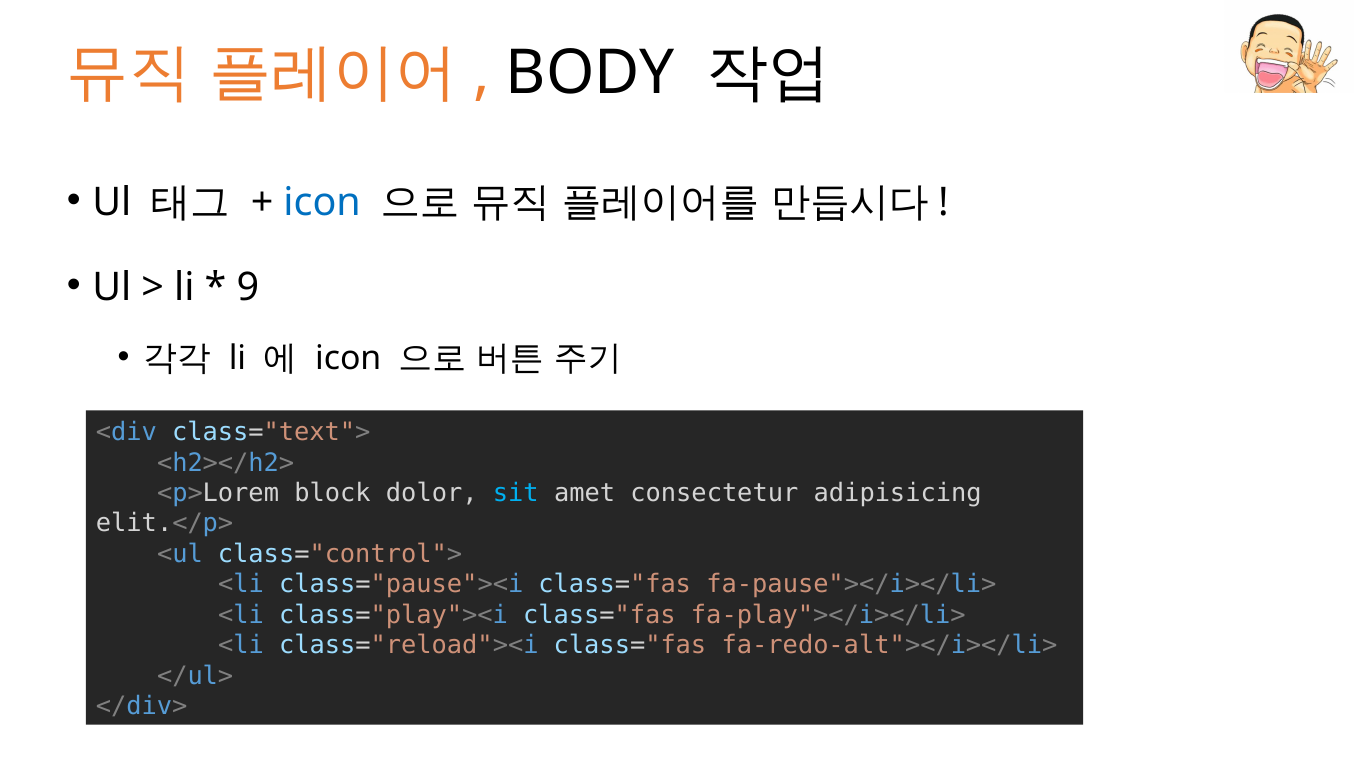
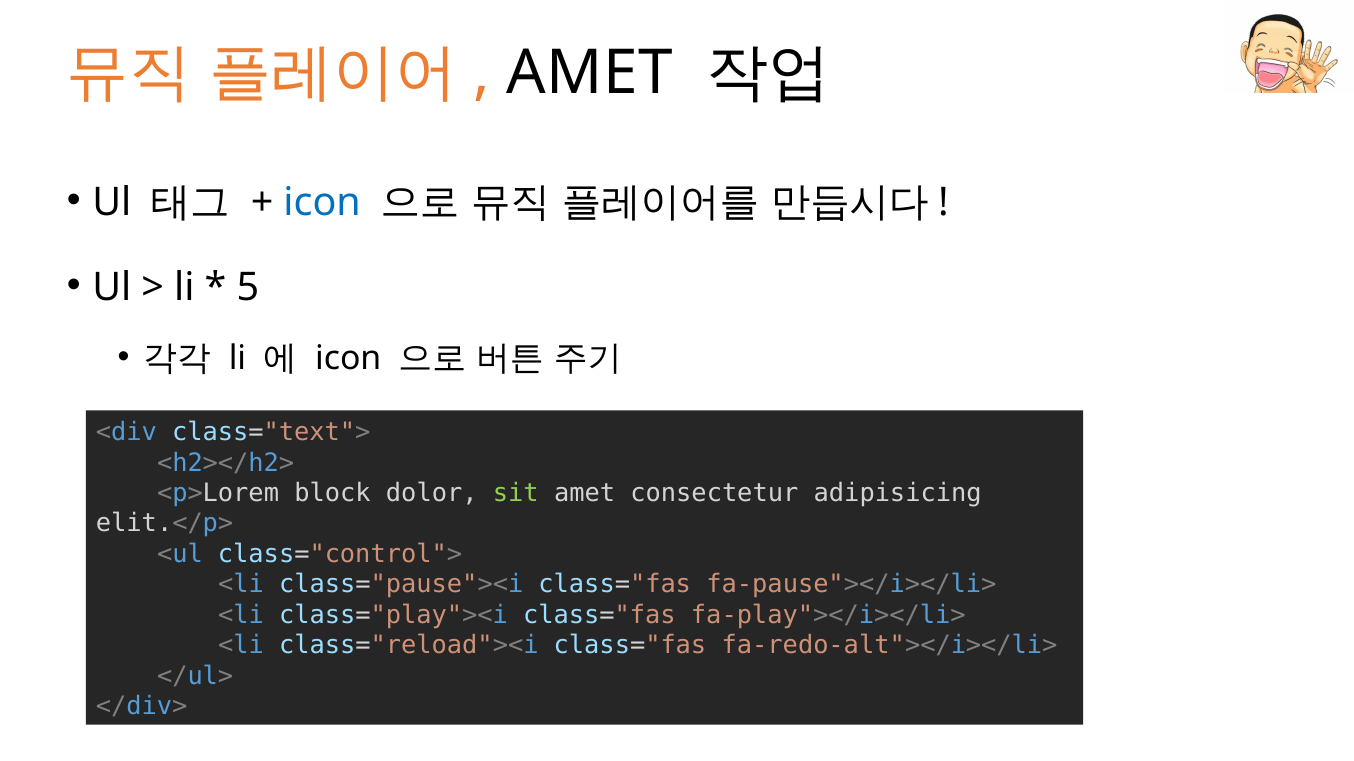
BODY at (590, 74): BODY -> AMET
9: 9 -> 5
sit colour: light blue -> light green
